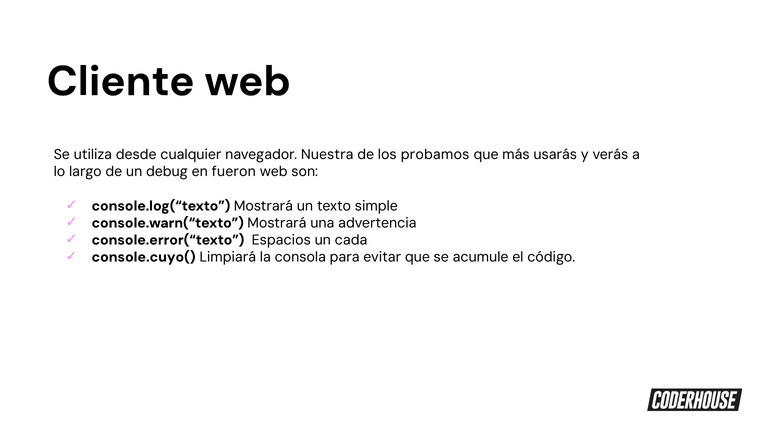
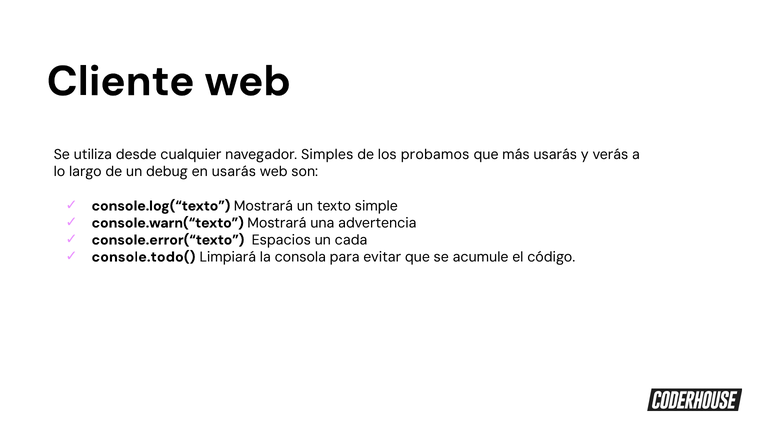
Nuestra: Nuestra -> Simples
en fueron: fueron -> usarás
console.cuyo(: console.cuyo( -> console.todo(
